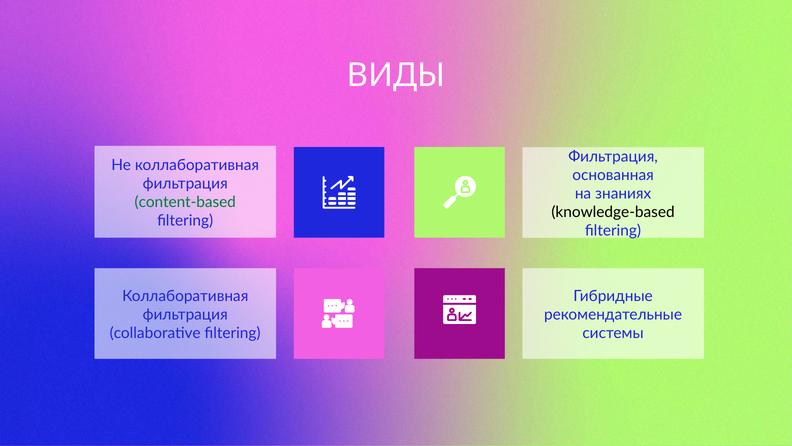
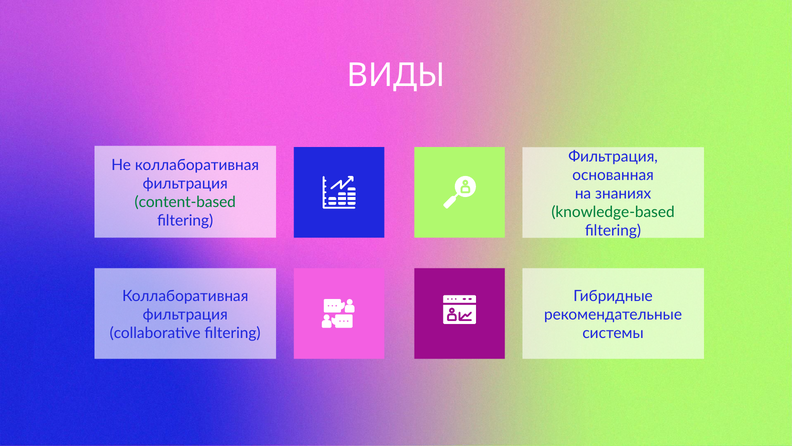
knowledge-based colour: black -> green
